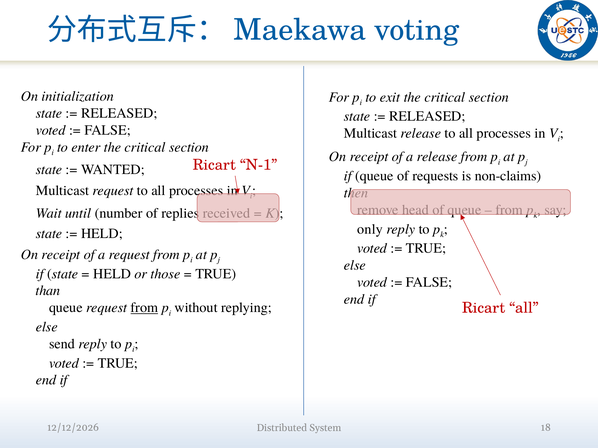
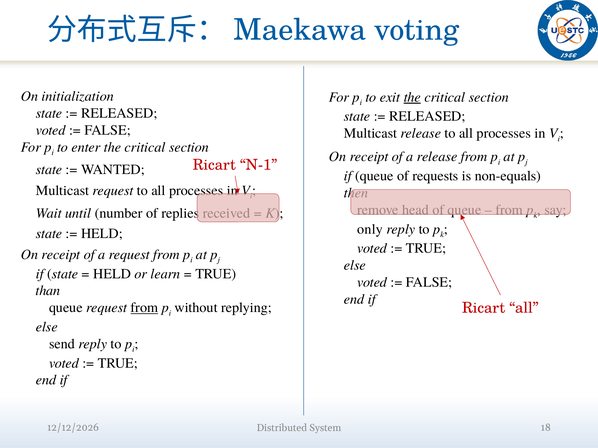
the at (412, 97) underline: none -> present
non-claims: non-claims -> non-equals
those: those -> learn
